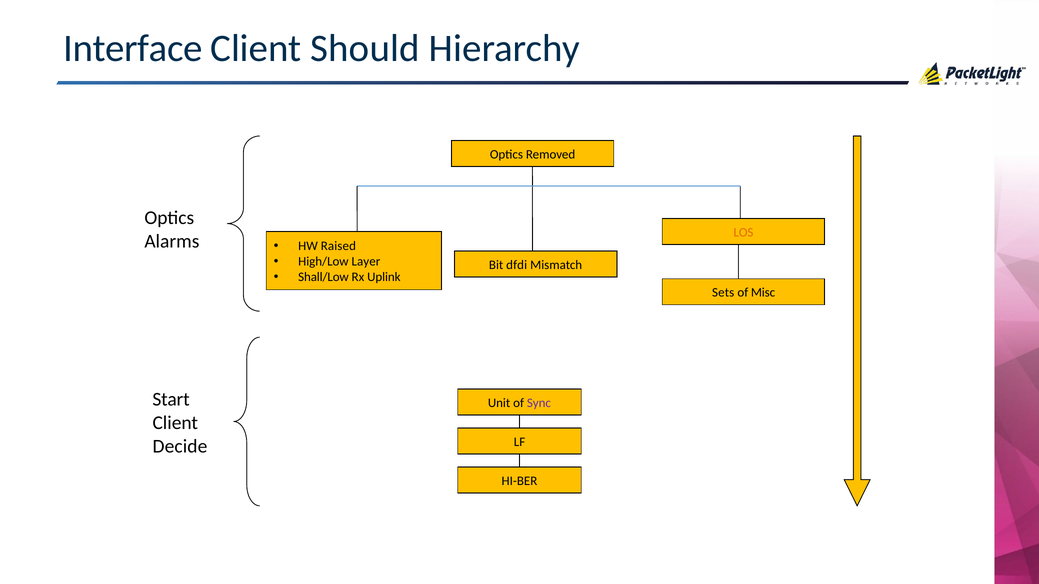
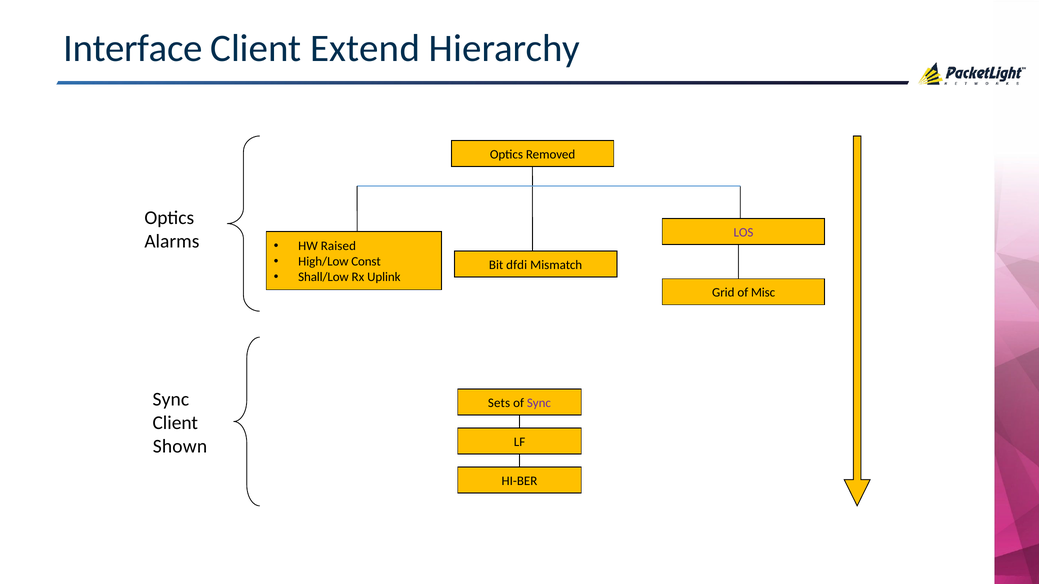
Should: Should -> Extend
LOS colour: orange -> purple
Layer: Layer -> Const
Sets: Sets -> Grid
Start at (171, 400): Start -> Sync
Unit: Unit -> Sets
Decide: Decide -> Shown
